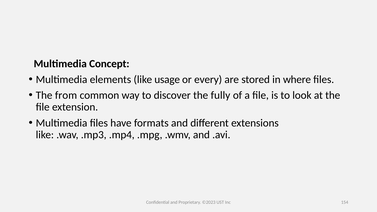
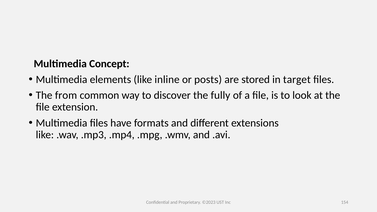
usage: usage -> inline
every: every -> posts
where: where -> target
